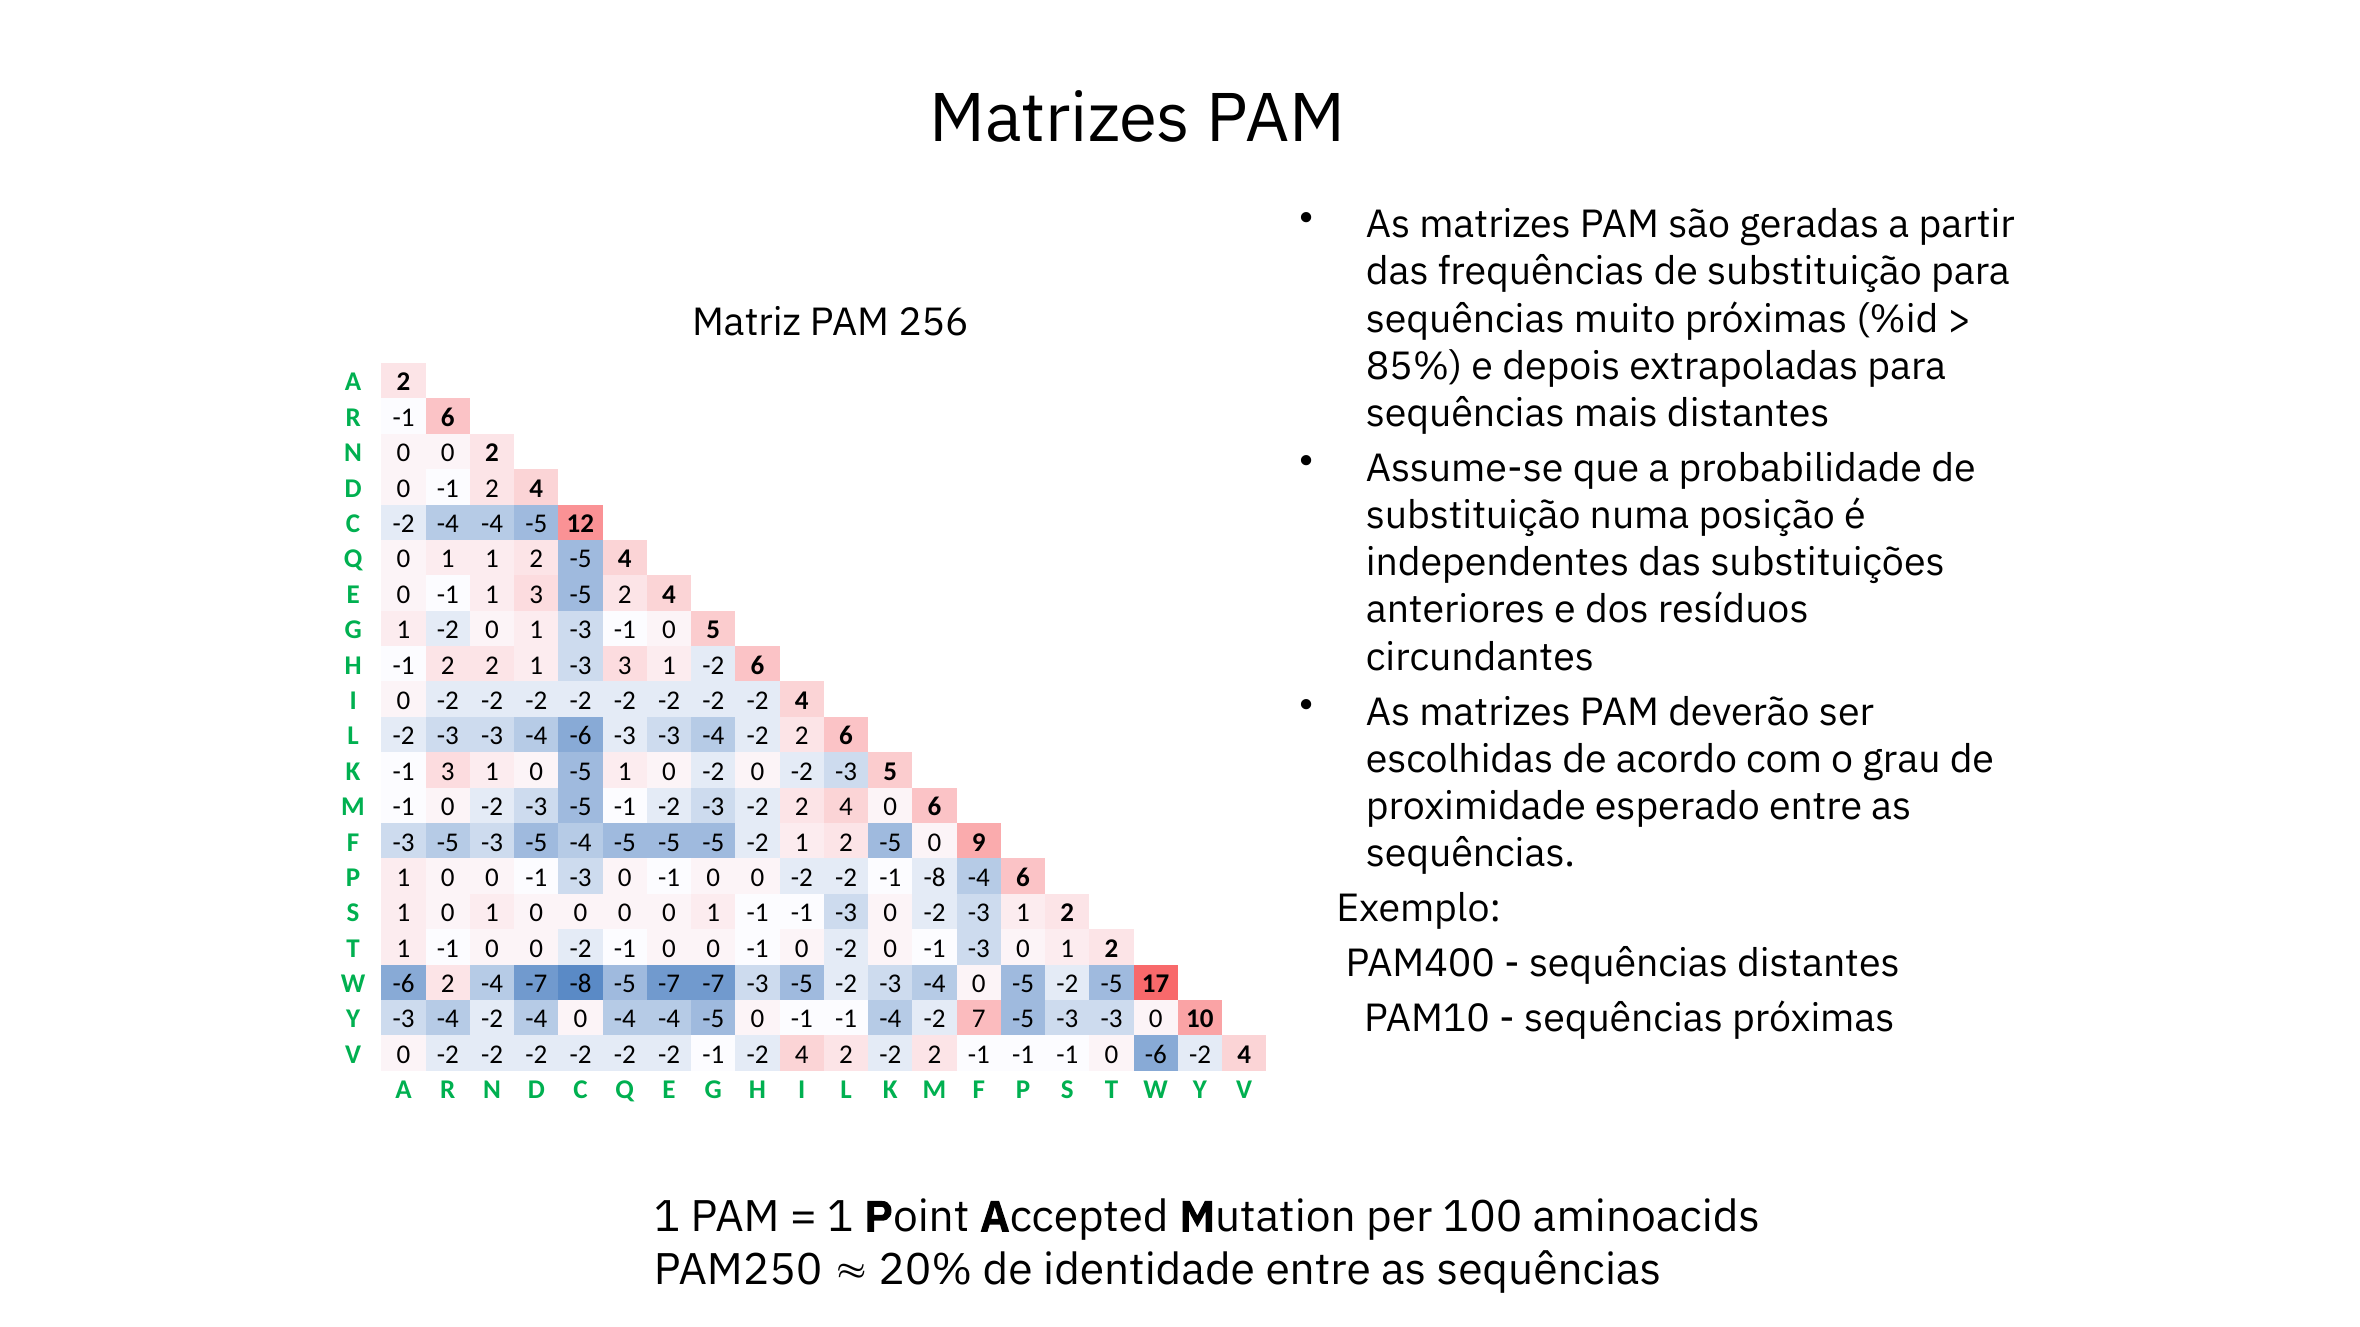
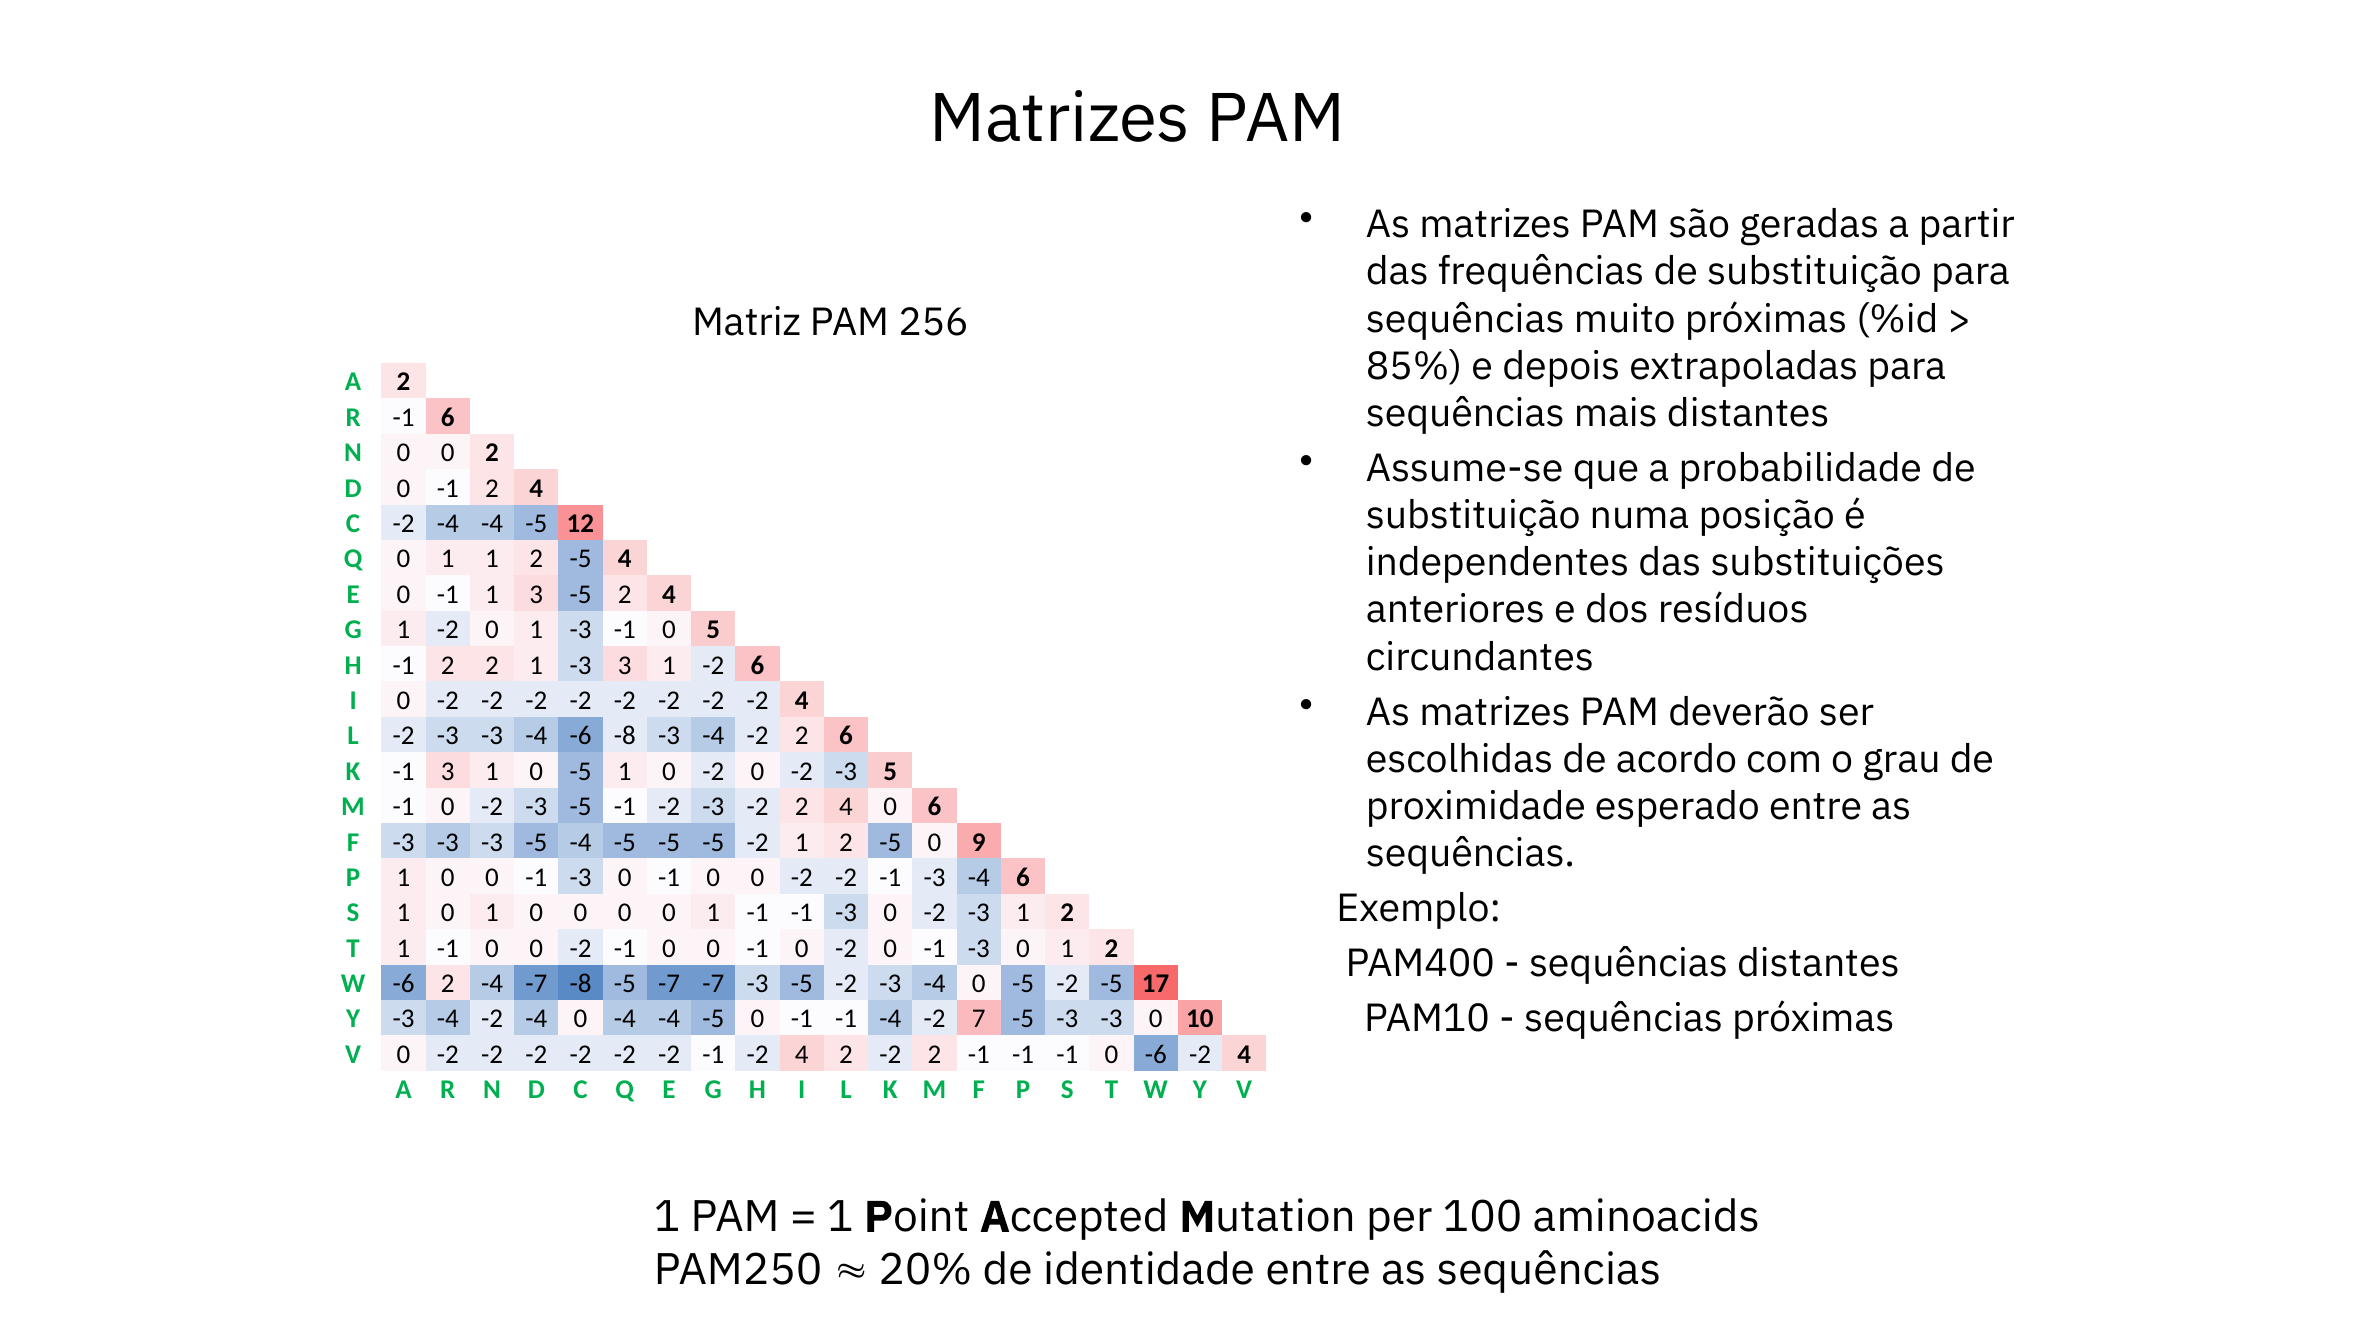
-6 -3: -3 -> -8
F -3 -5: -5 -> -3
-2 -1 -8: -8 -> -3
